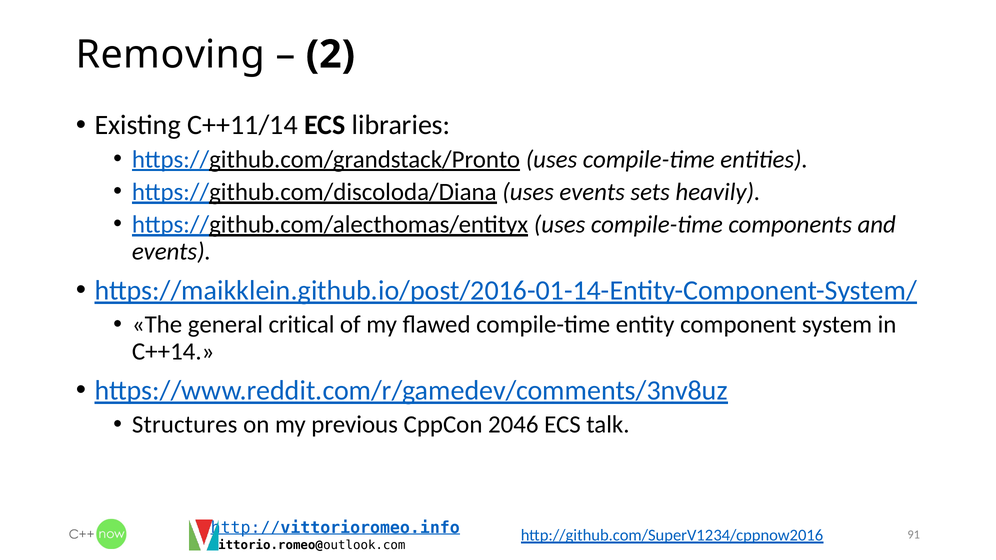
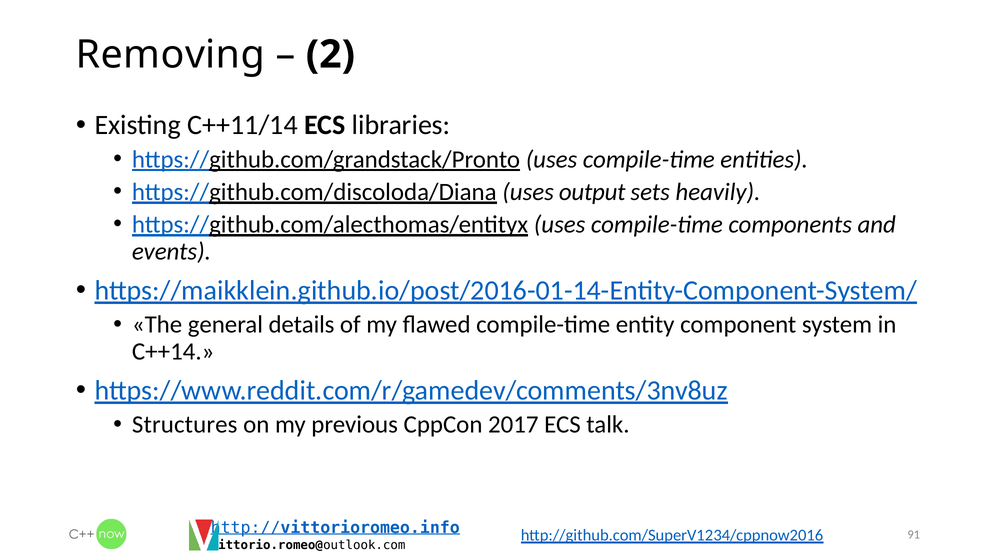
uses events: events -> output
critical: critical -> details
2046: 2046 -> 2017
